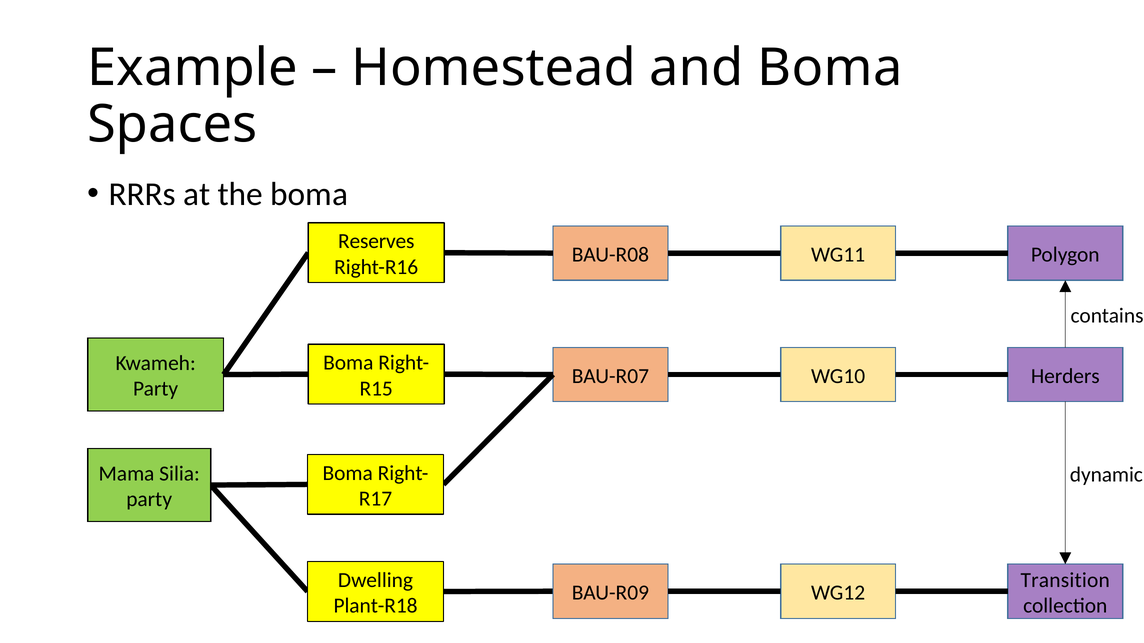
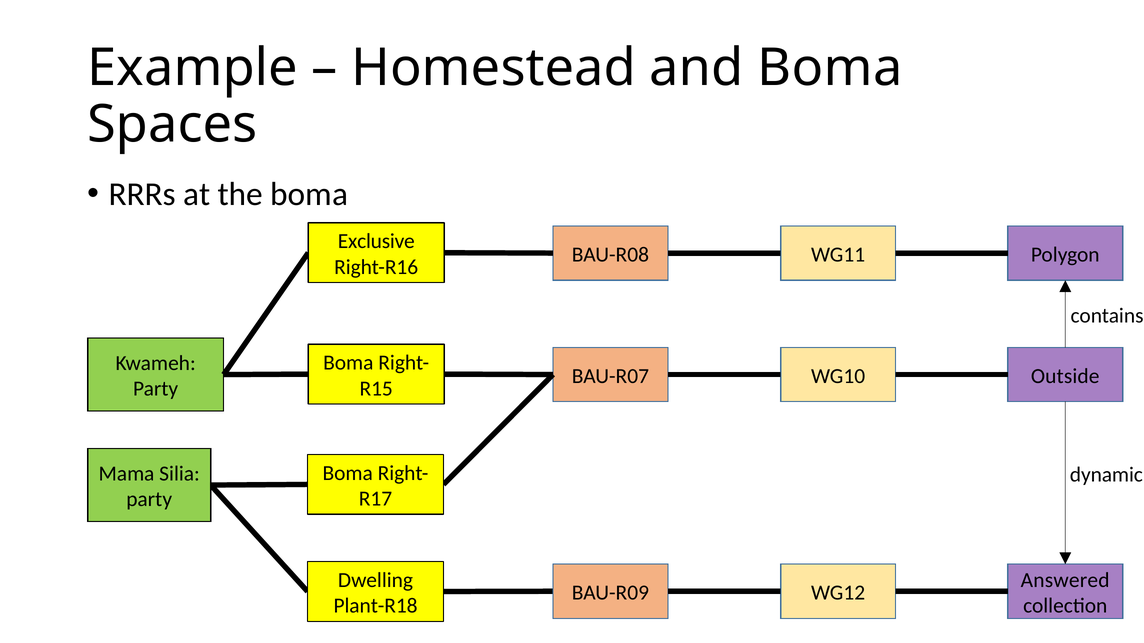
Reserves: Reserves -> Exclusive
Herders: Herders -> Outside
Transition: Transition -> Answered
